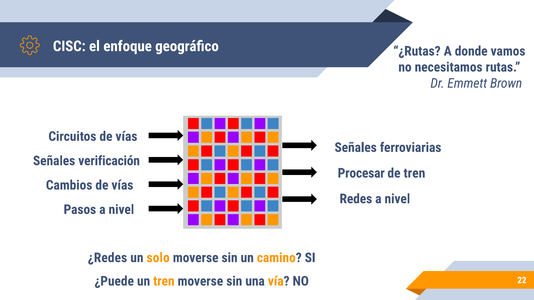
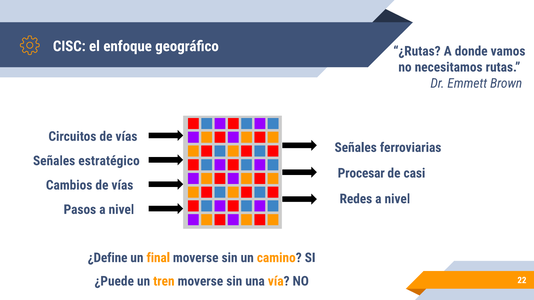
verificación: verificación -> estratégico
de tren: tren -> casi
¿Redes: ¿Redes -> ¿Define
solo: solo -> final
